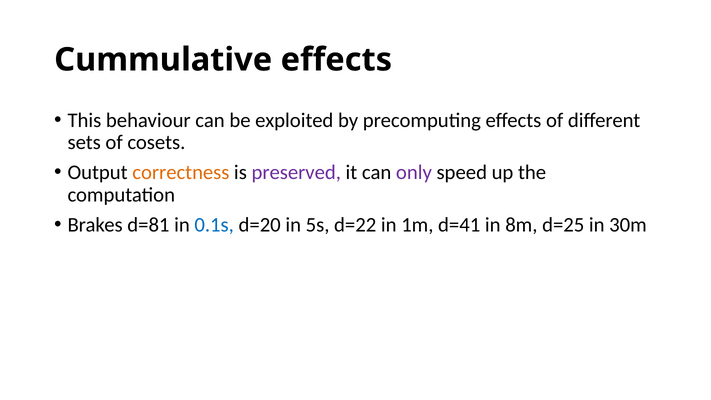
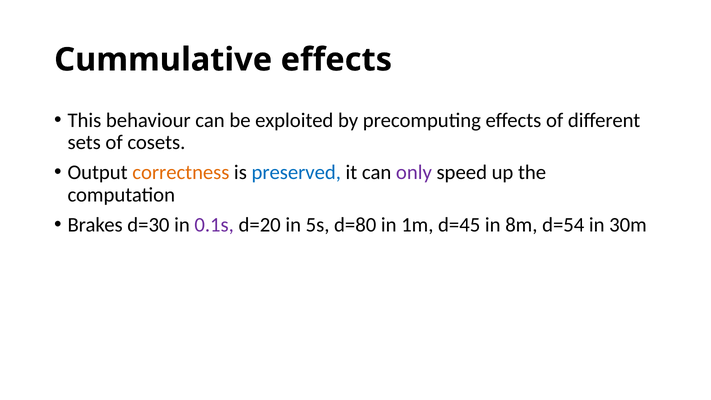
preserved colour: purple -> blue
d=81: d=81 -> d=30
0.1s colour: blue -> purple
d=22: d=22 -> d=80
d=41: d=41 -> d=45
d=25: d=25 -> d=54
